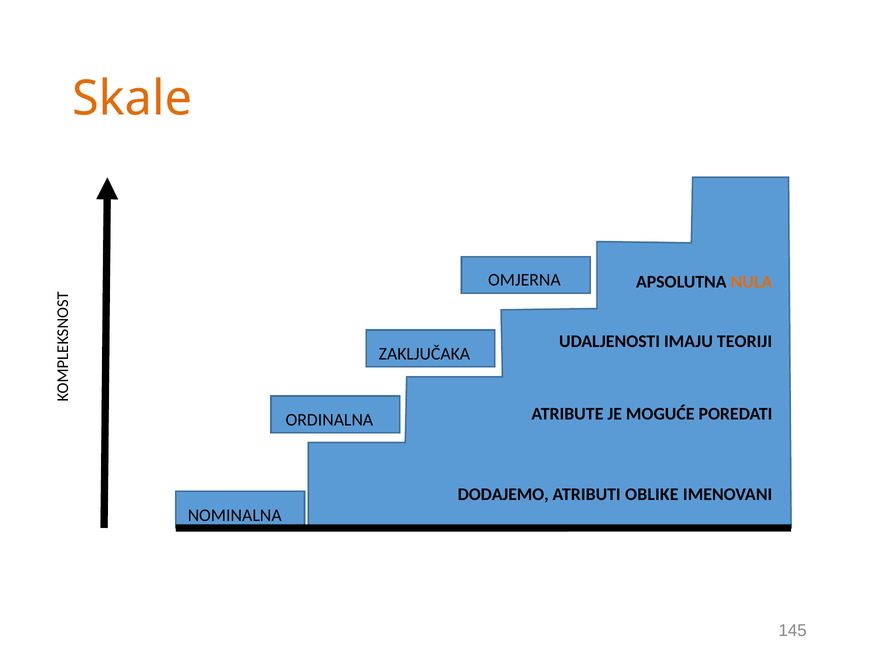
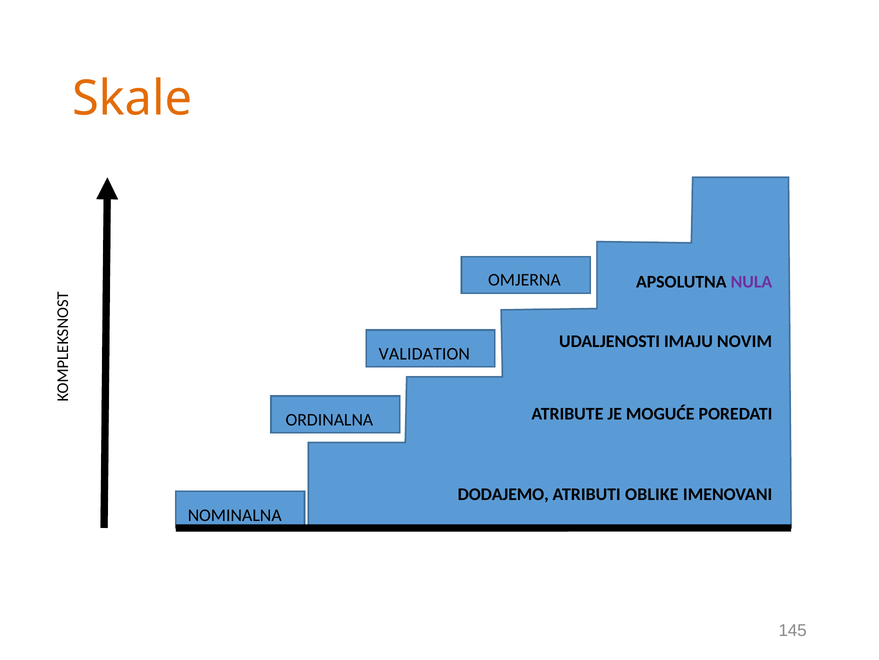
NULA colour: orange -> purple
TEORIJI: TEORIJI -> NOVIM
ZAKLJUČAKA: ZAKLJUČAKA -> VALIDATION
